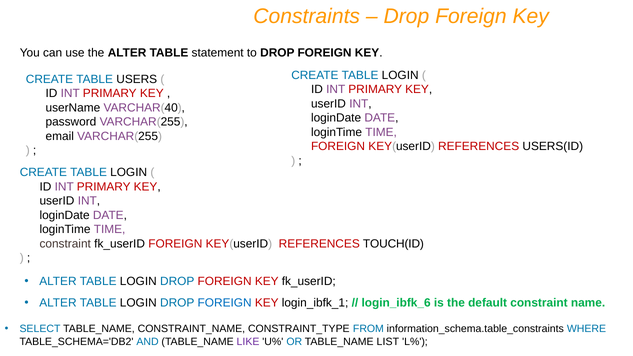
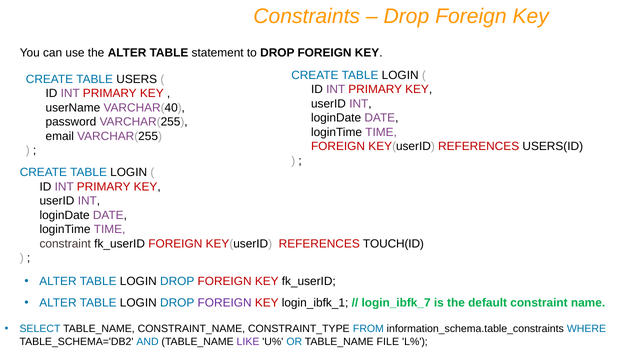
FOREIGN at (225, 303) colour: blue -> purple
login_ibfk_6: login_ibfk_6 -> login_ibfk_7
LIST: LIST -> FILE
